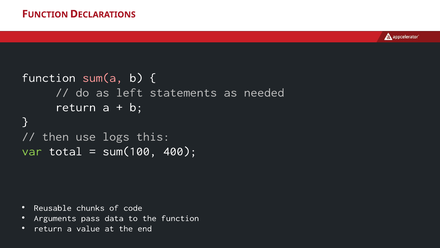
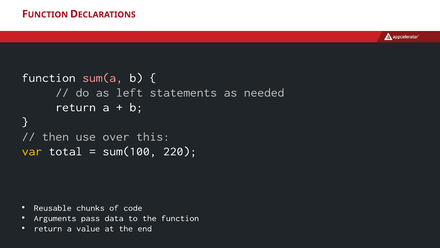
logs: logs -> over
var colour: light green -> yellow
400: 400 -> 220
